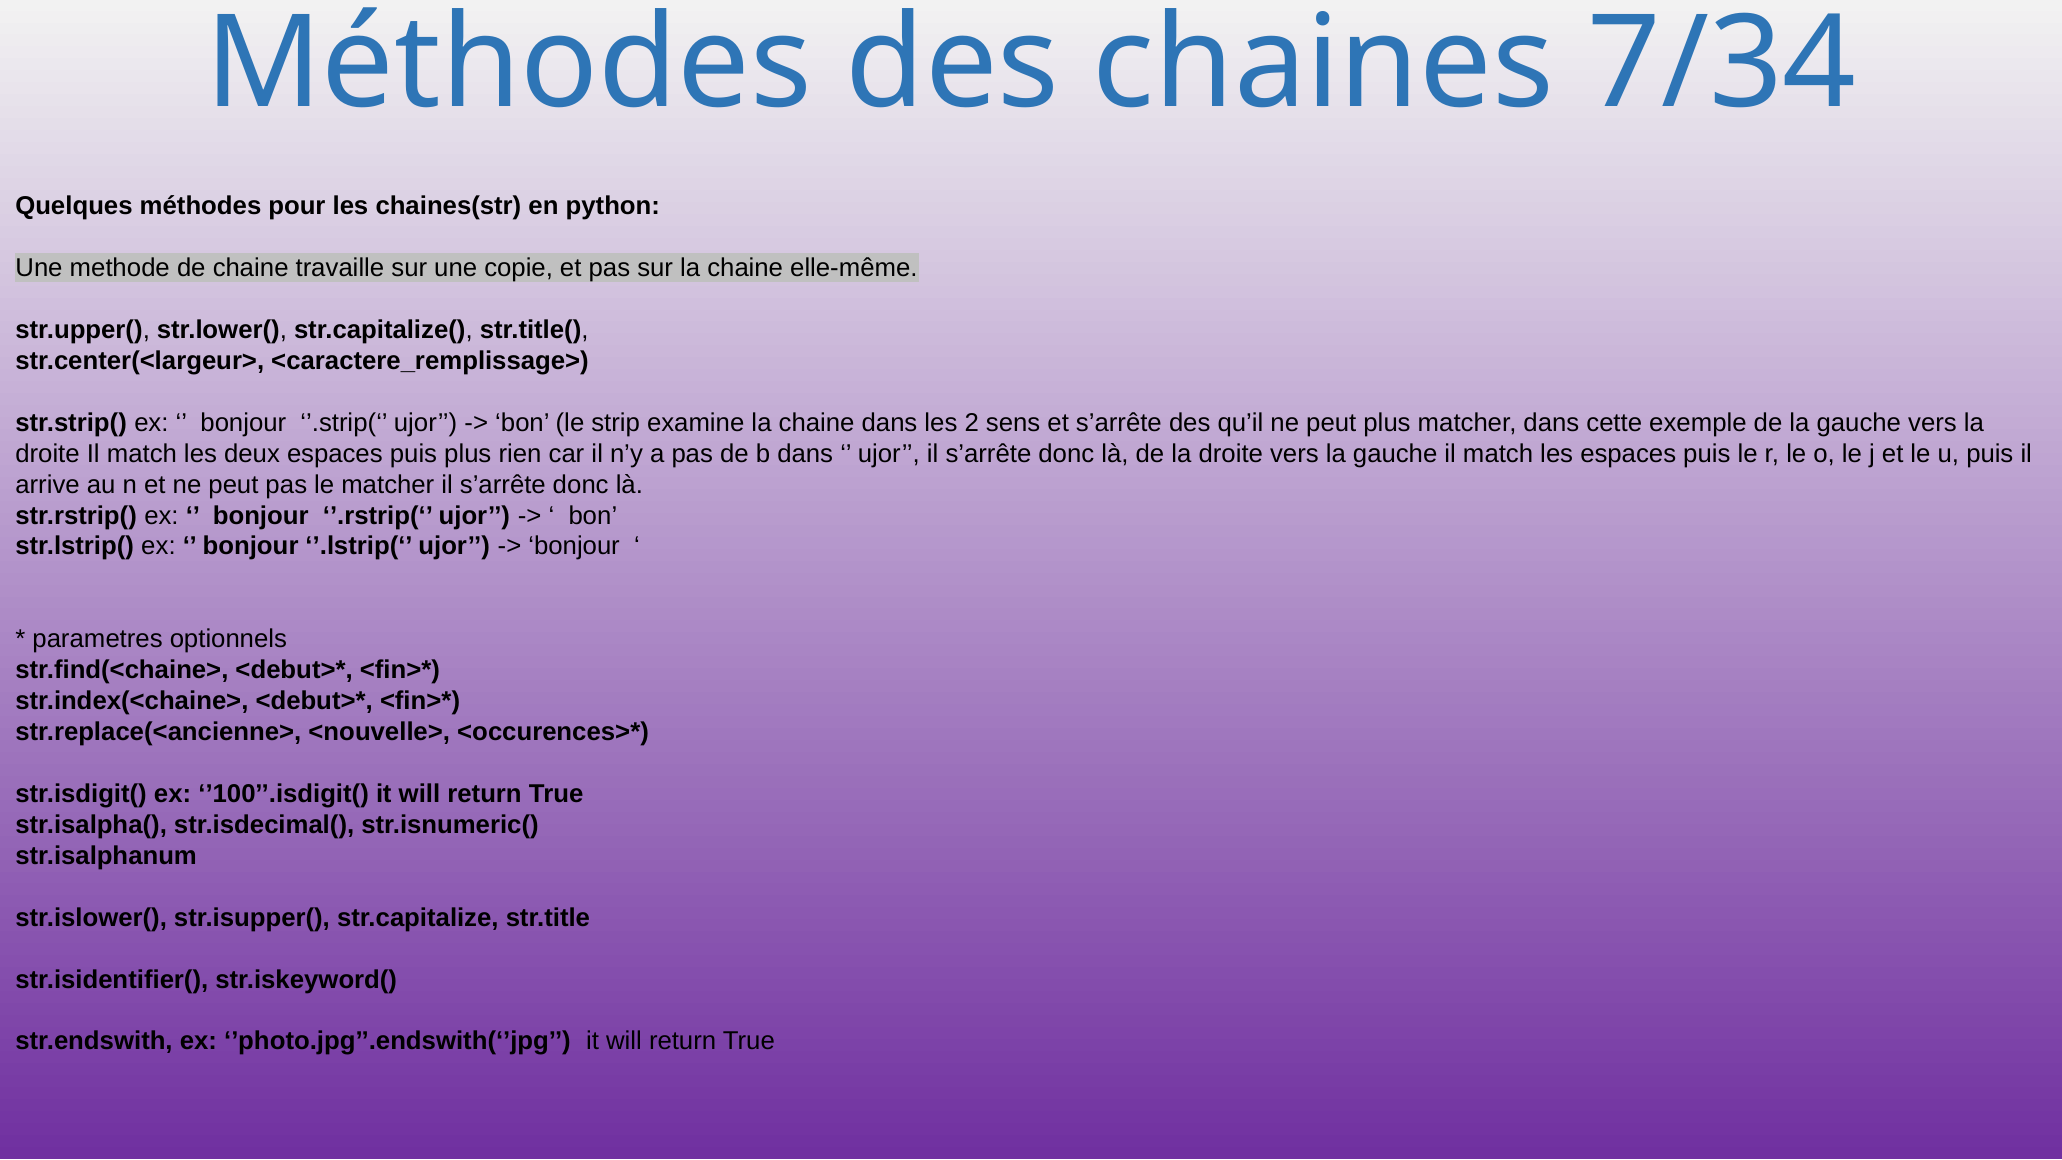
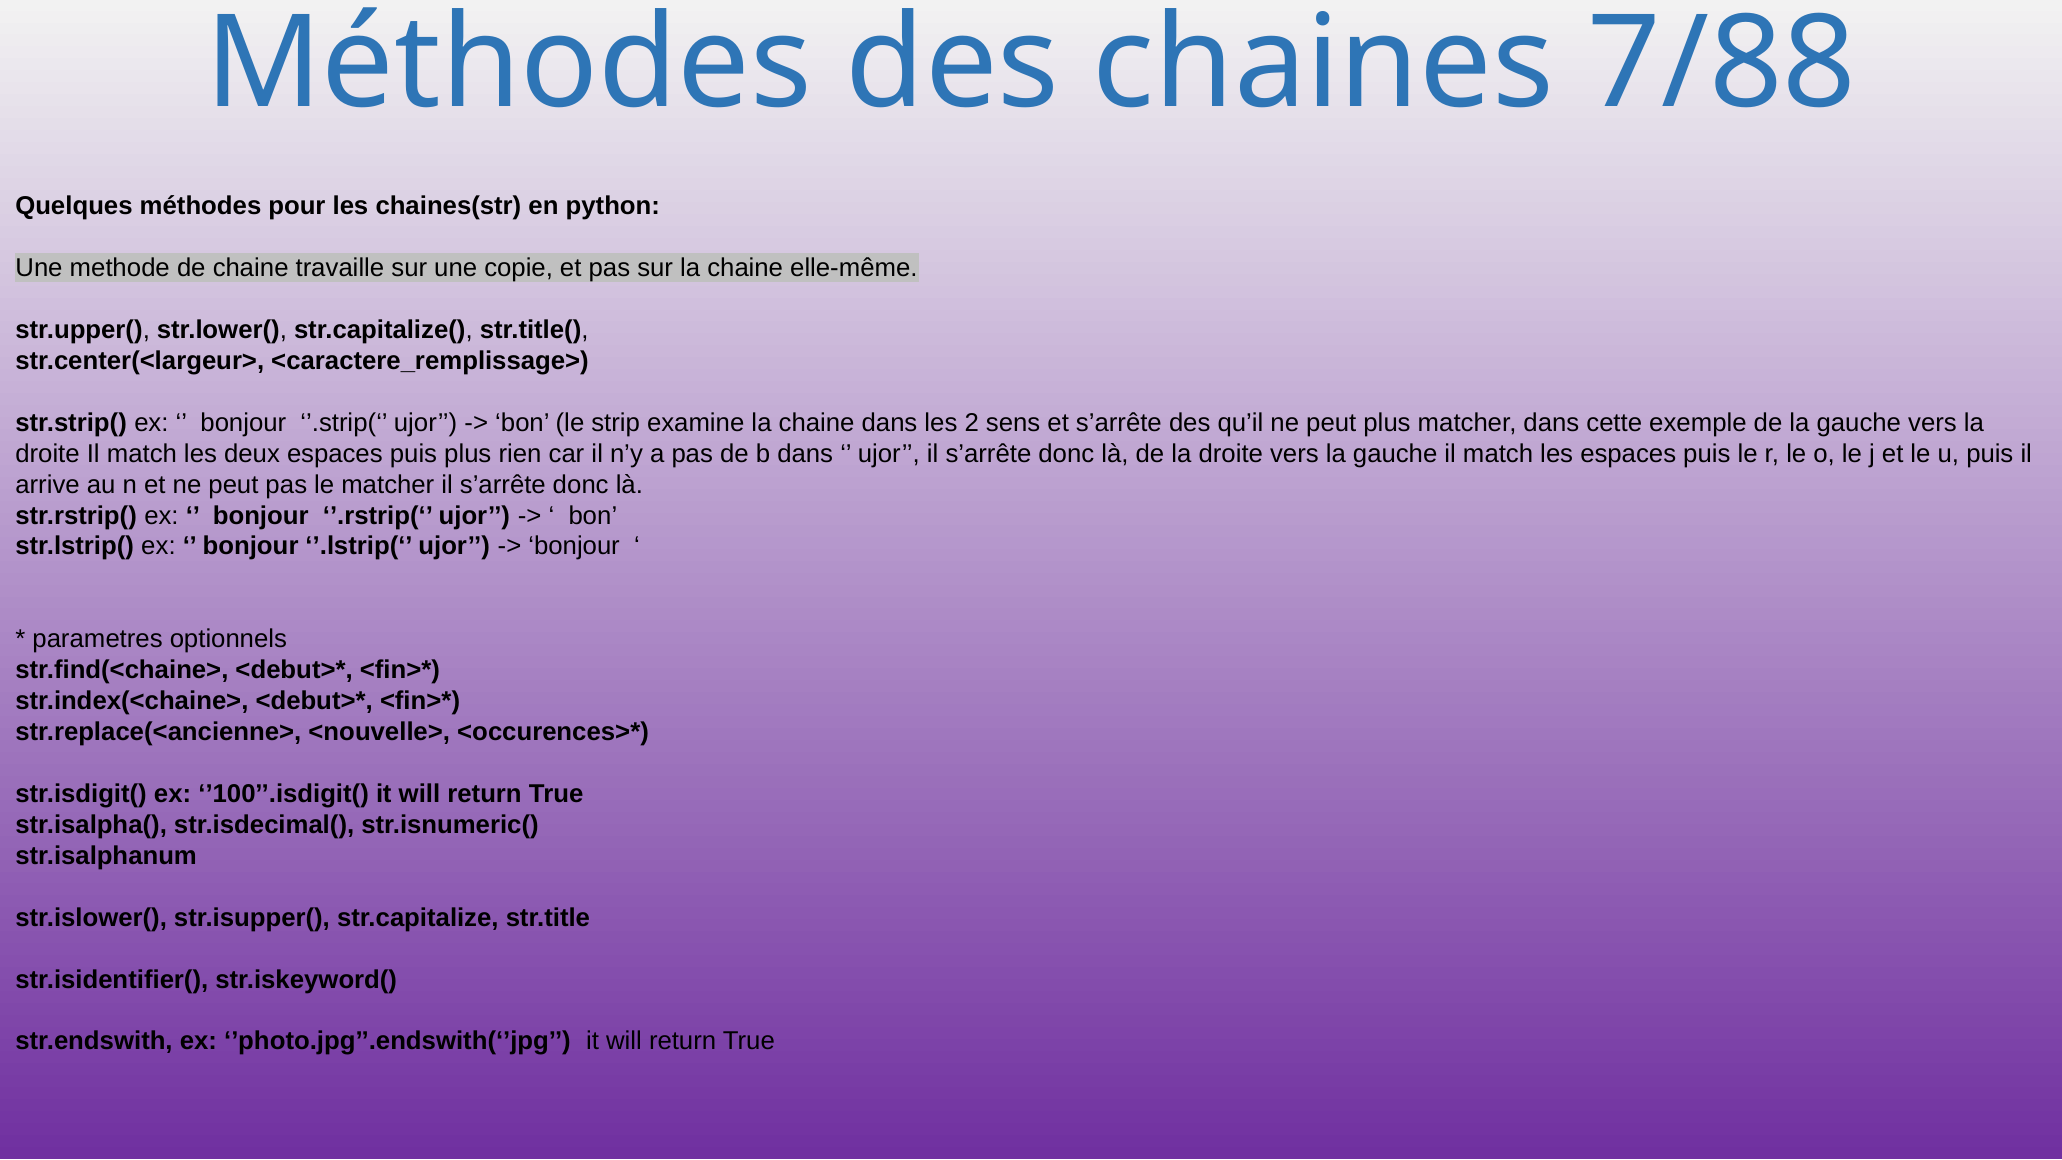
7/34: 7/34 -> 7/88
